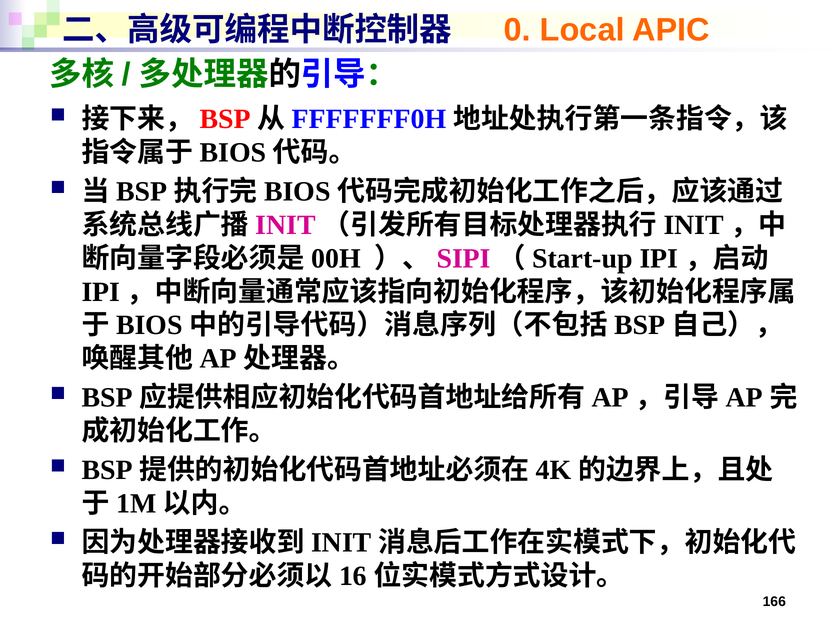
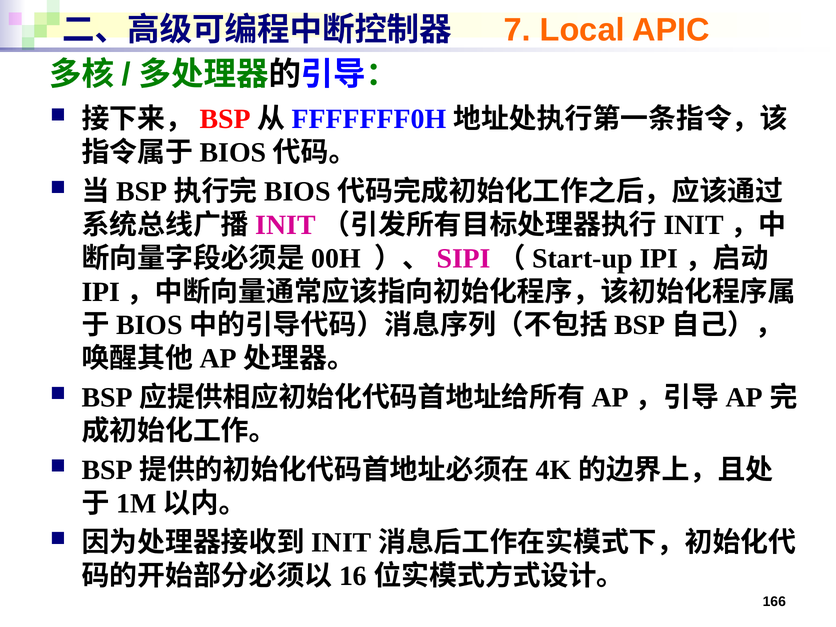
0: 0 -> 7
